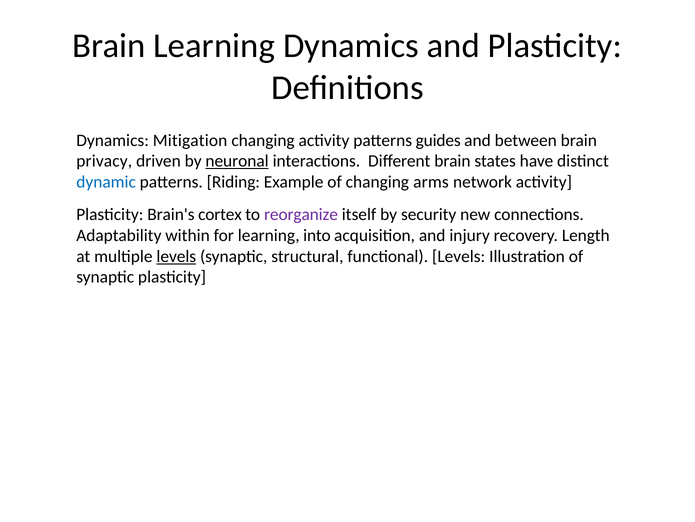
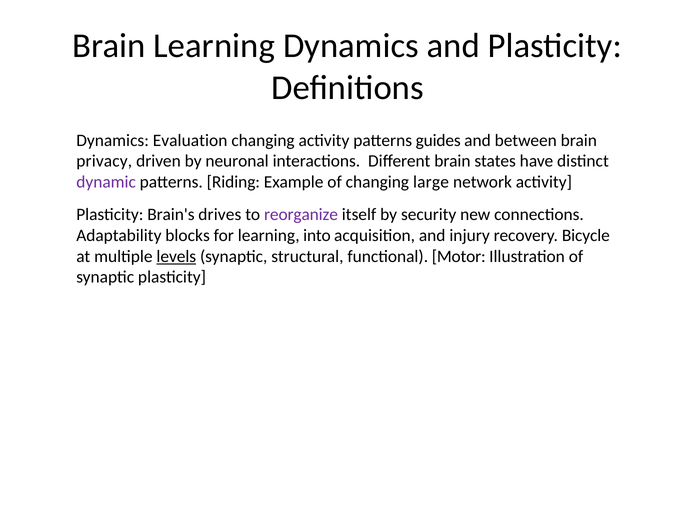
Mitigation: Mitigation -> Evaluation
neuronal underline: present -> none
dynamic colour: blue -> purple
arms: arms -> large
cortex: cortex -> drives
within: within -> blocks
Length: Length -> Bicycle
functional Levels: Levels -> Motor
